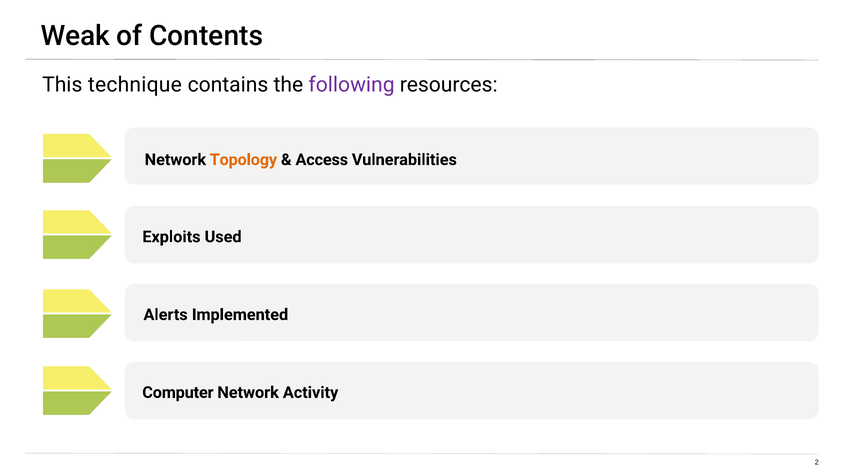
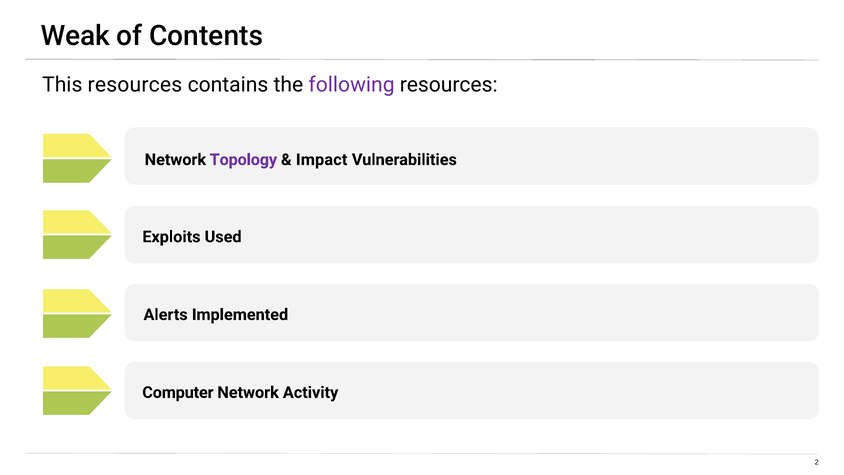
This technique: technique -> resources
Topology colour: orange -> purple
Access: Access -> Impact
